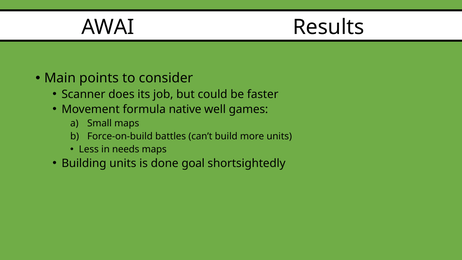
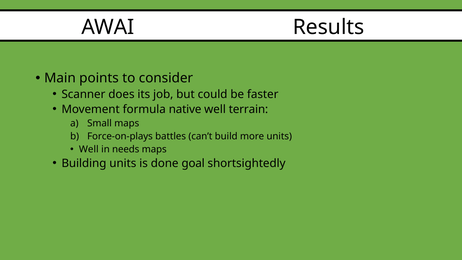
games: games -> terrain
Force-on-build: Force-on-build -> Force-on-plays
Less at (89, 149): Less -> Well
